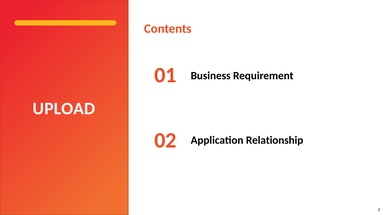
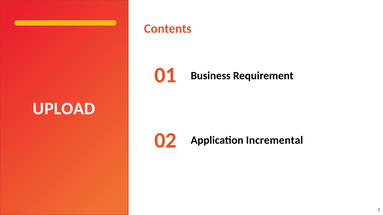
Relationship: Relationship -> Incremental
